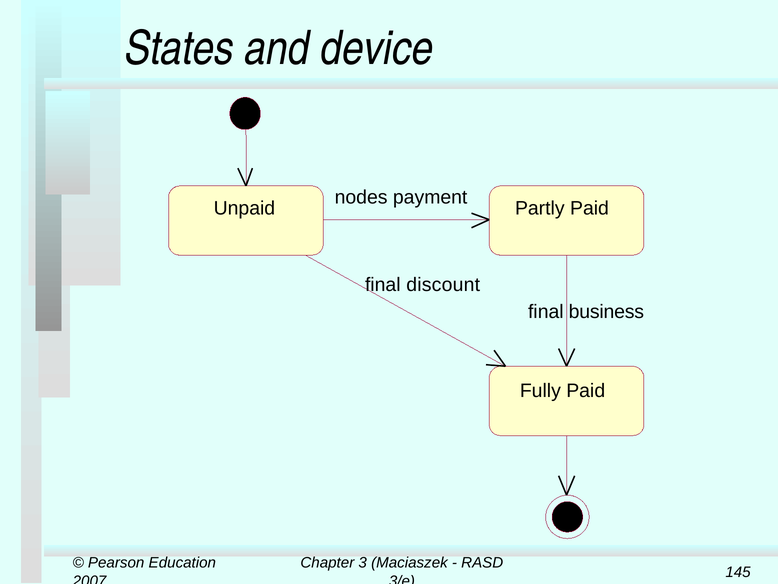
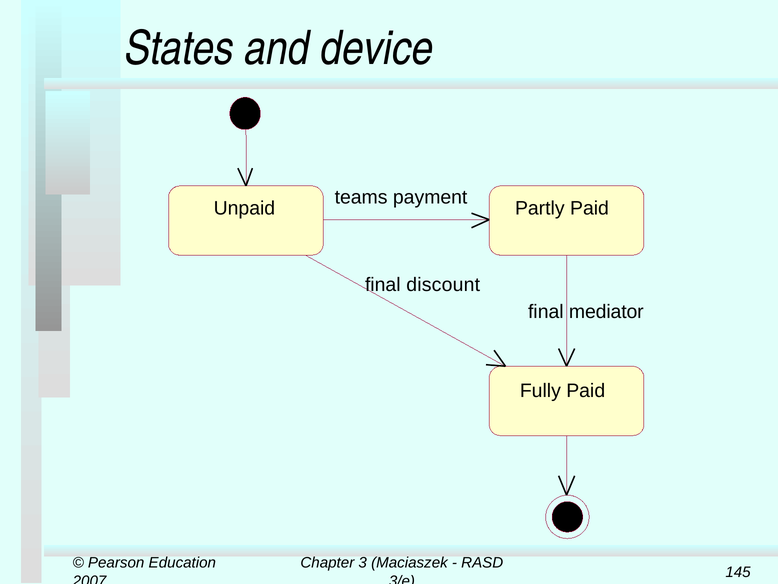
nodes: nodes -> teams
business: business -> mediator
